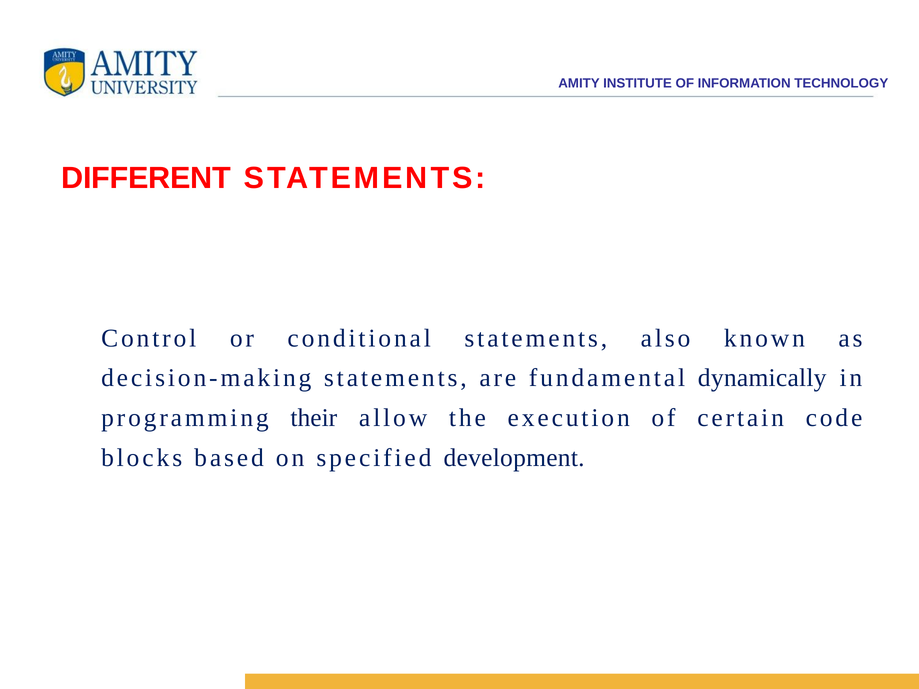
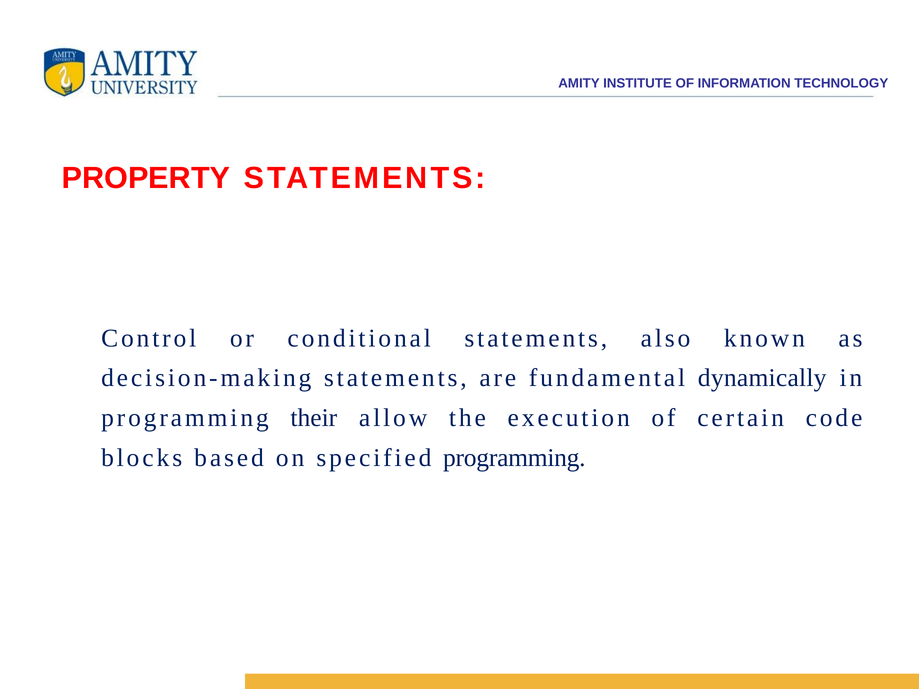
DIFFERENT: DIFFERENT -> PROPERTY
specified development: development -> programming
